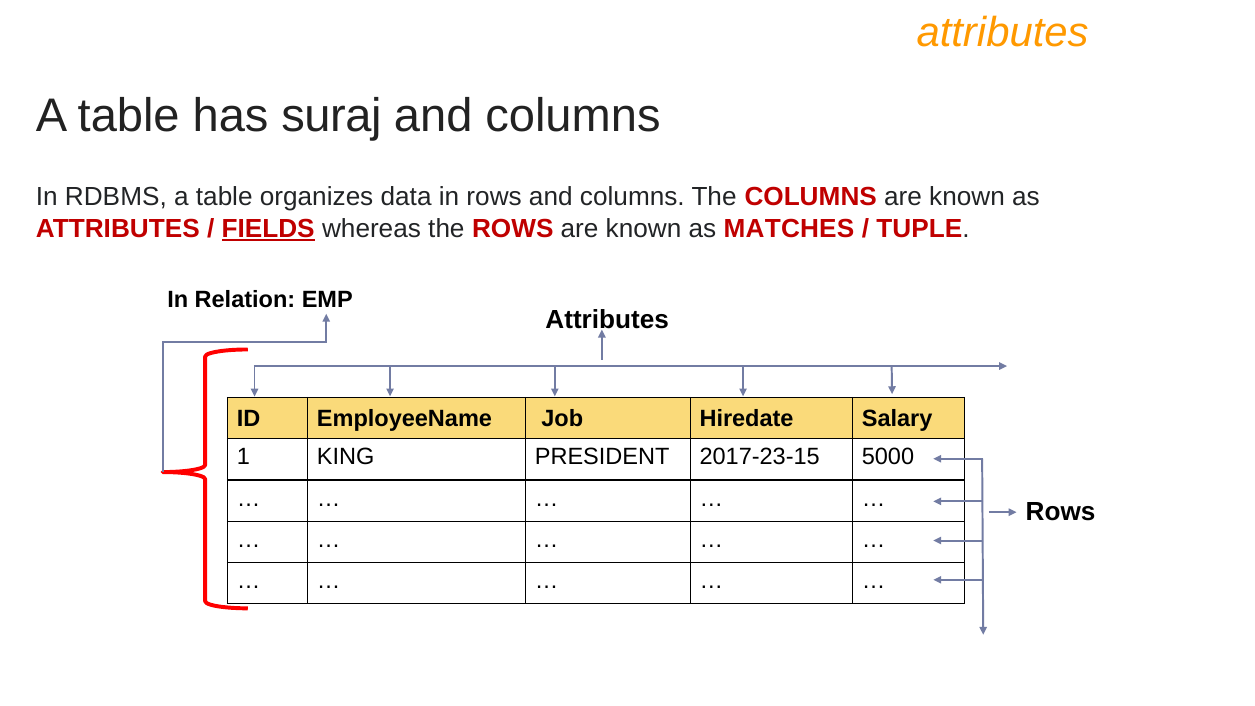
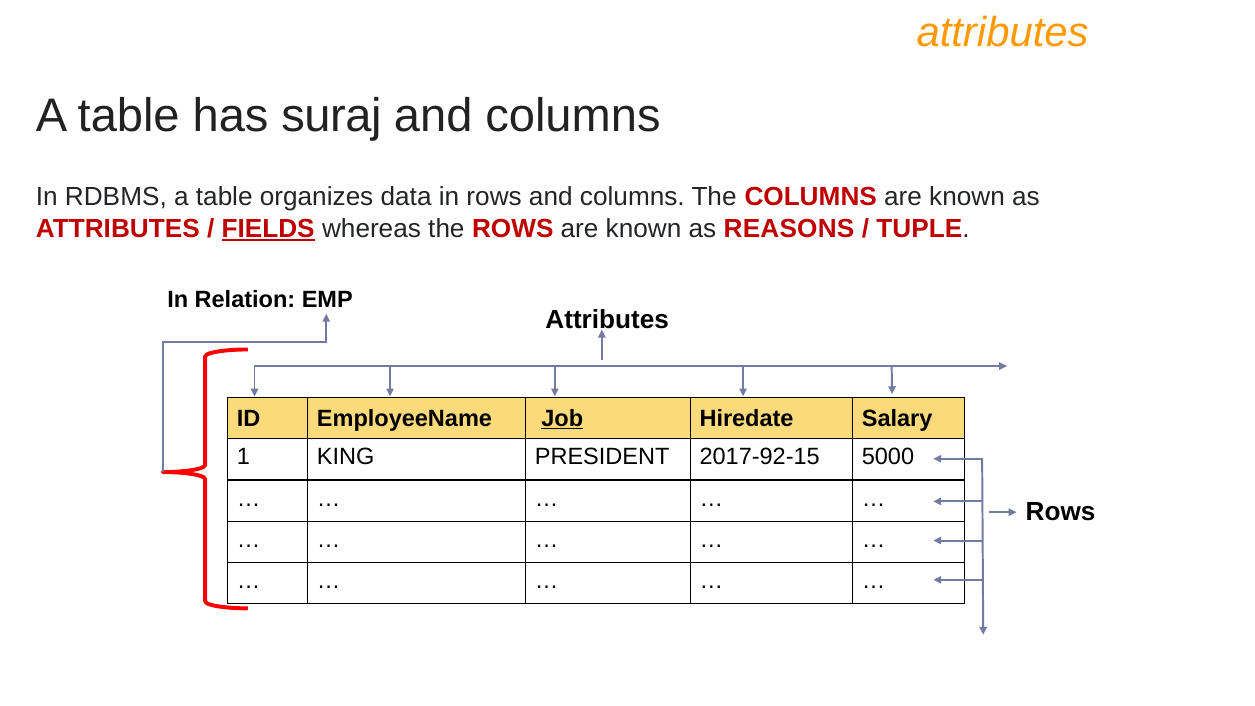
MATCHES: MATCHES -> REASONS
Job underline: none -> present
2017-23-15: 2017-23-15 -> 2017-92-15
